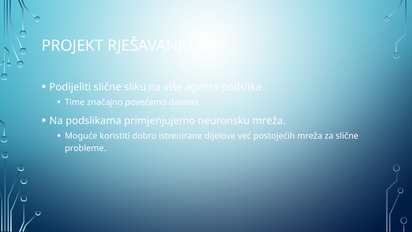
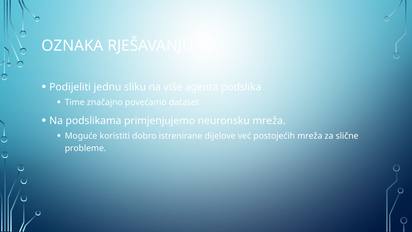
PROJEKT: PROJEKT -> OZNAKA
Podijeliti slične: slične -> jednu
